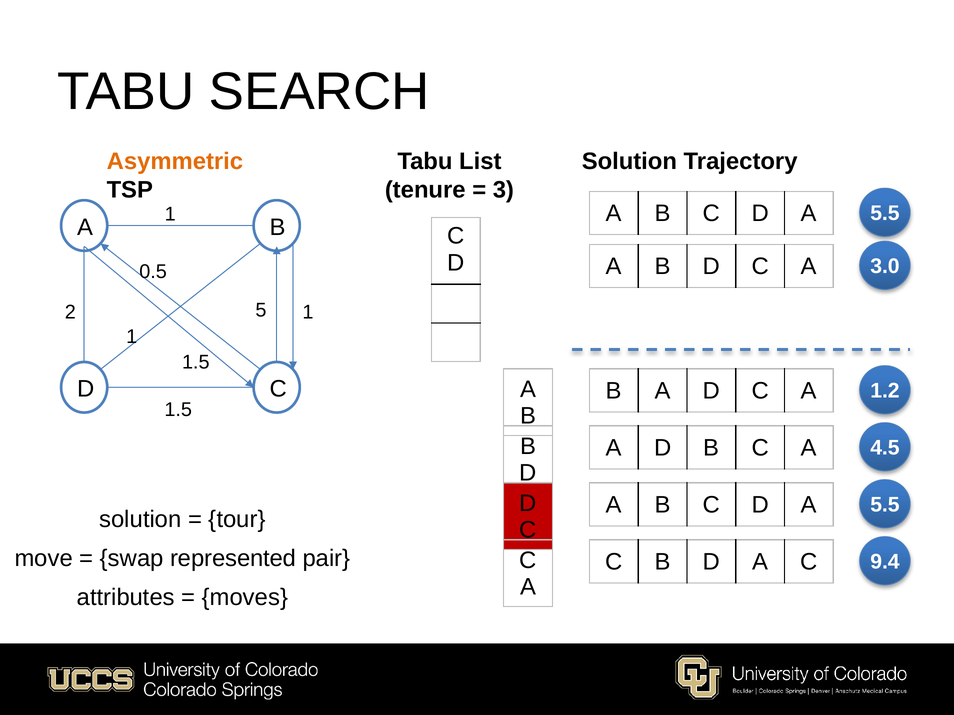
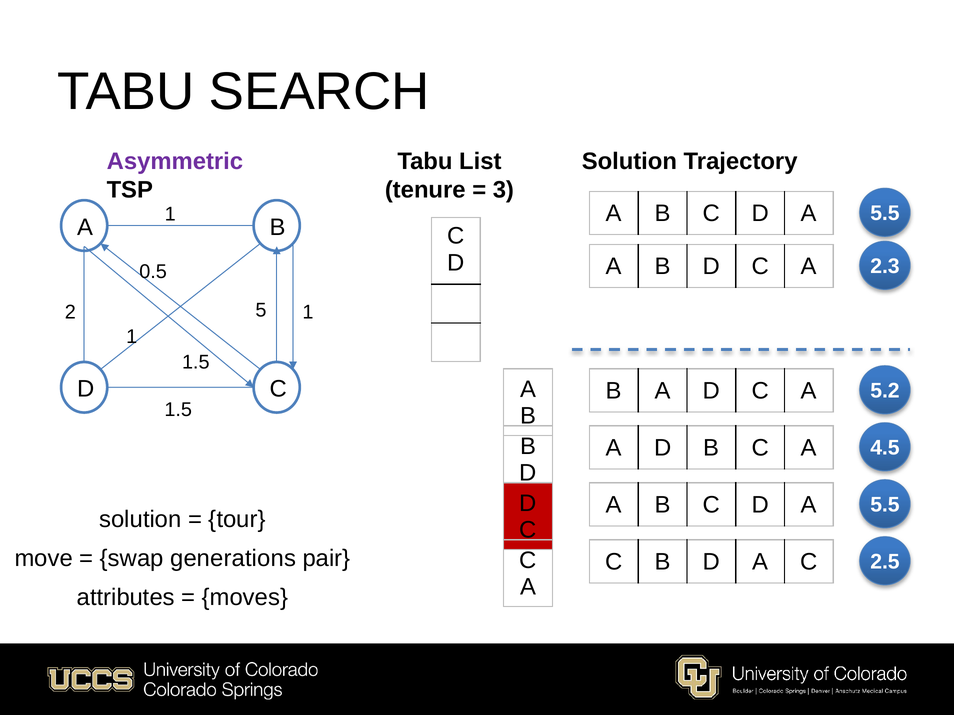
Asymmetric colour: orange -> purple
3.0: 3.0 -> 2.3
1.2: 1.2 -> 5.2
represented: represented -> generations
9.4: 9.4 -> 2.5
